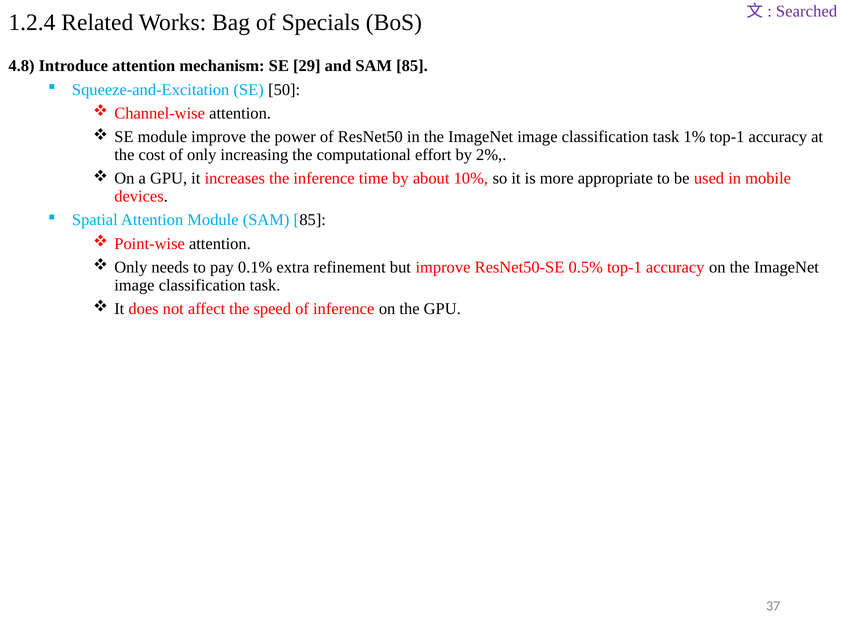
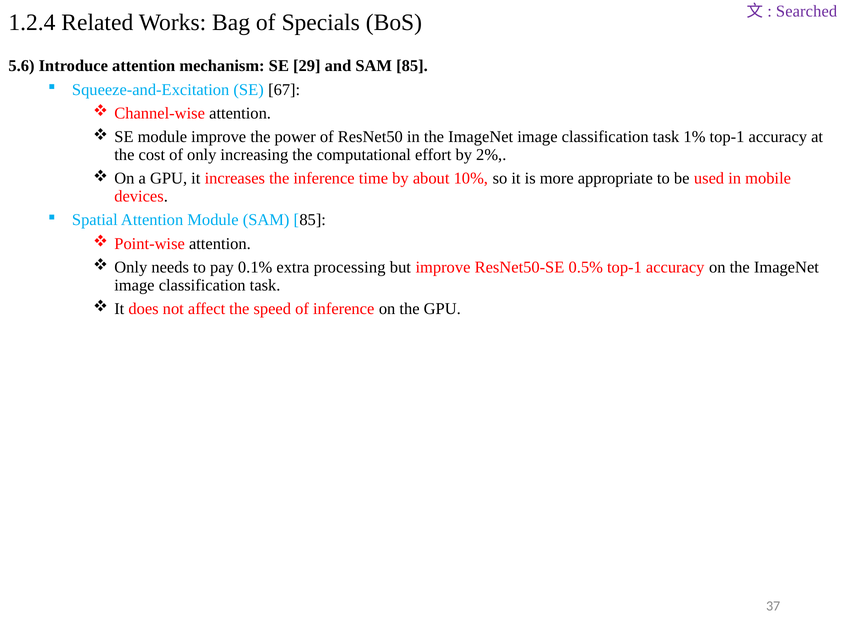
4.8: 4.8 -> 5.6
50: 50 -> 67
refinement: refinement -> processing
